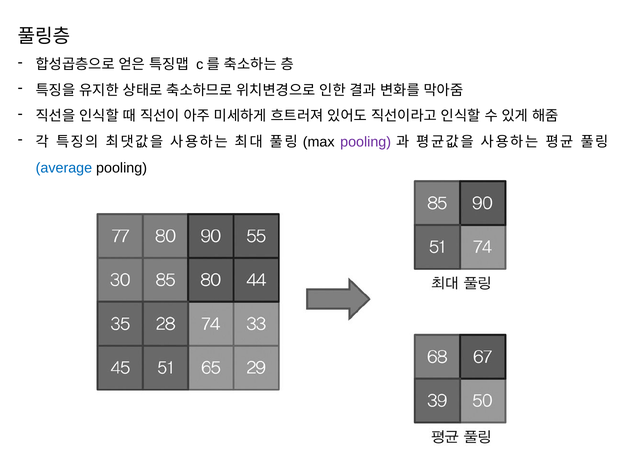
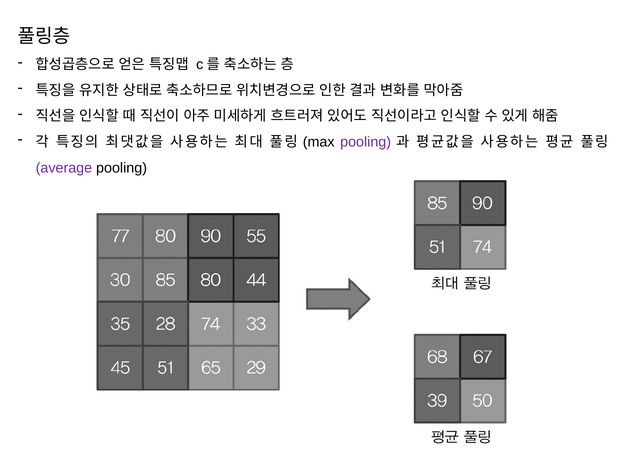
average colour: blue -> purple
